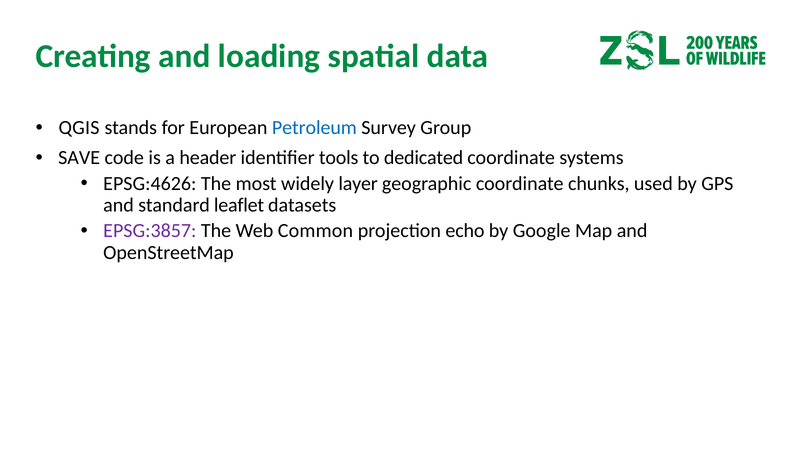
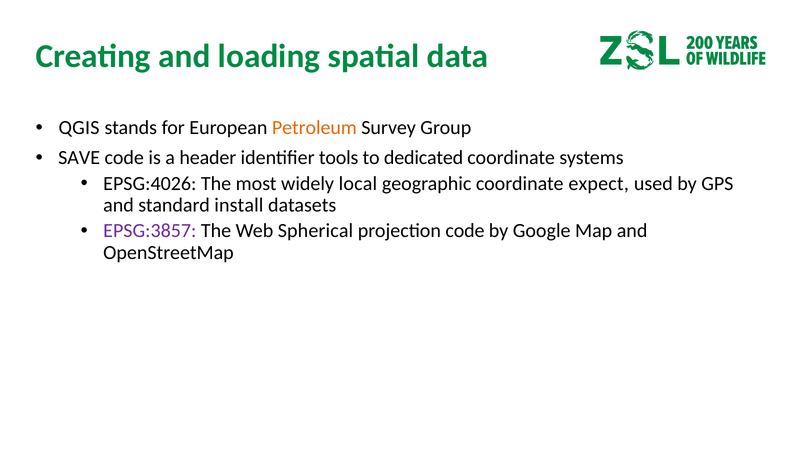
Petroleum colour: blue -> orange
EPSG:4626: EPSG:4626 -> EPSG:4026
layer: layer -> local
chunks: chunks -> expect
leaflet: leaflet -> install
Common: Common -> Spherical
projection echo: echo -> code
